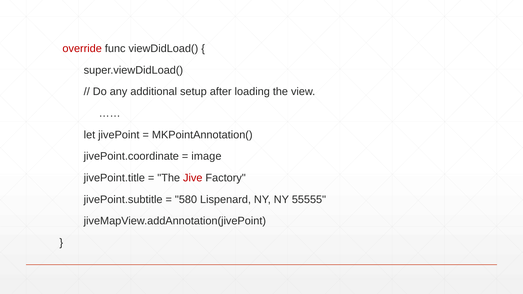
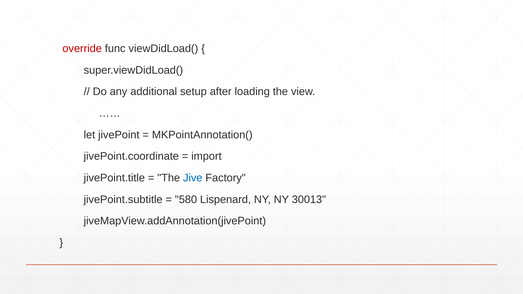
image: image -> import
Jive colour: red -> blue
55555: 55555 -> 30013
